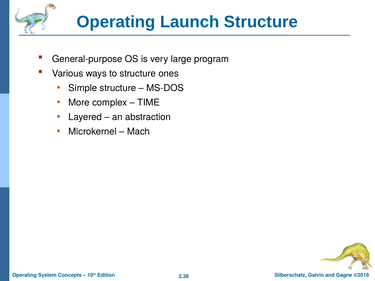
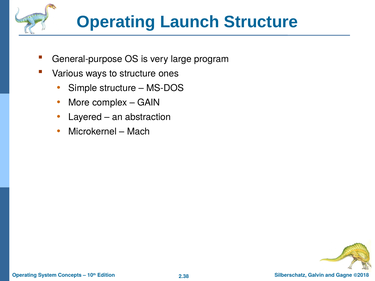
TIME: TIME -> GAIN
